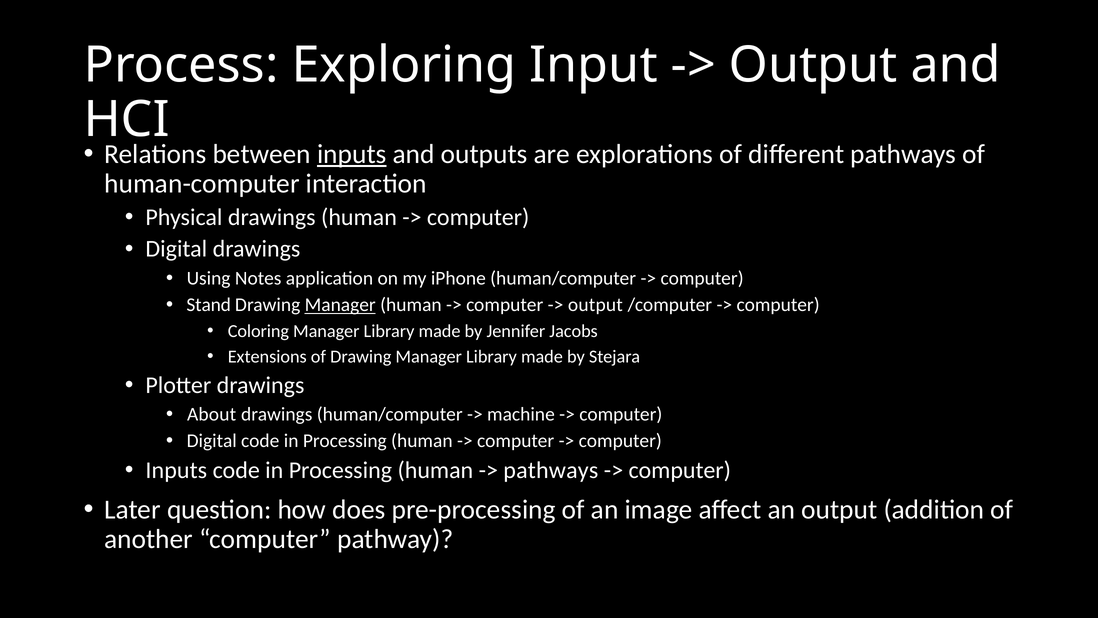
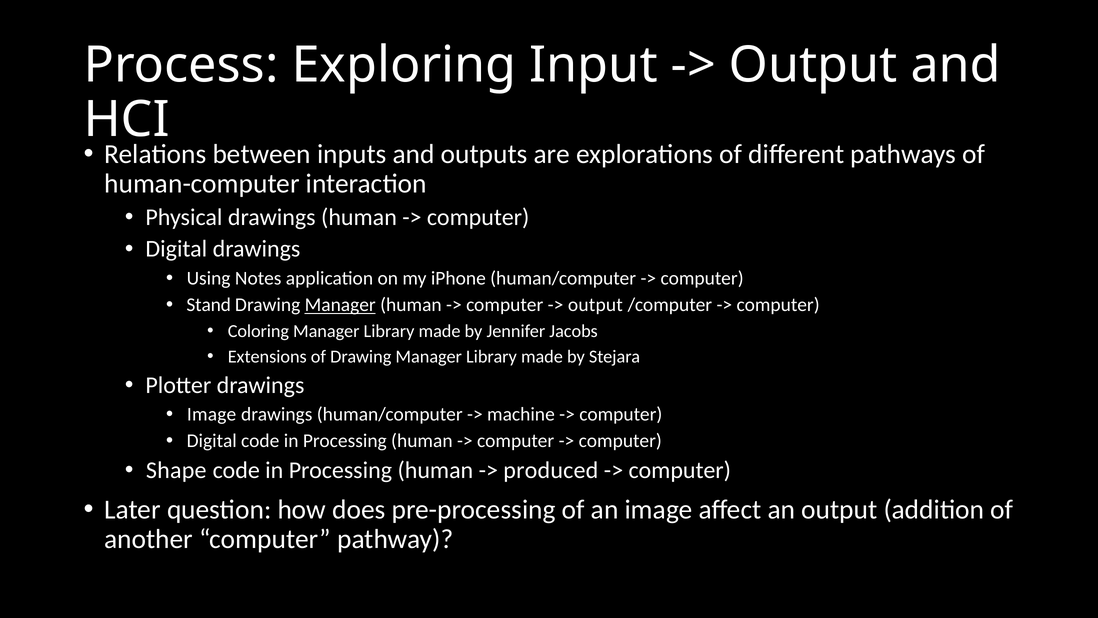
inputs at (352, 154) underline: present -> none
About at (212, 414): About -> Image
Inputs at (176, 470): Inputs -> Shape
pathways at (551, 470): pathways -> produced
